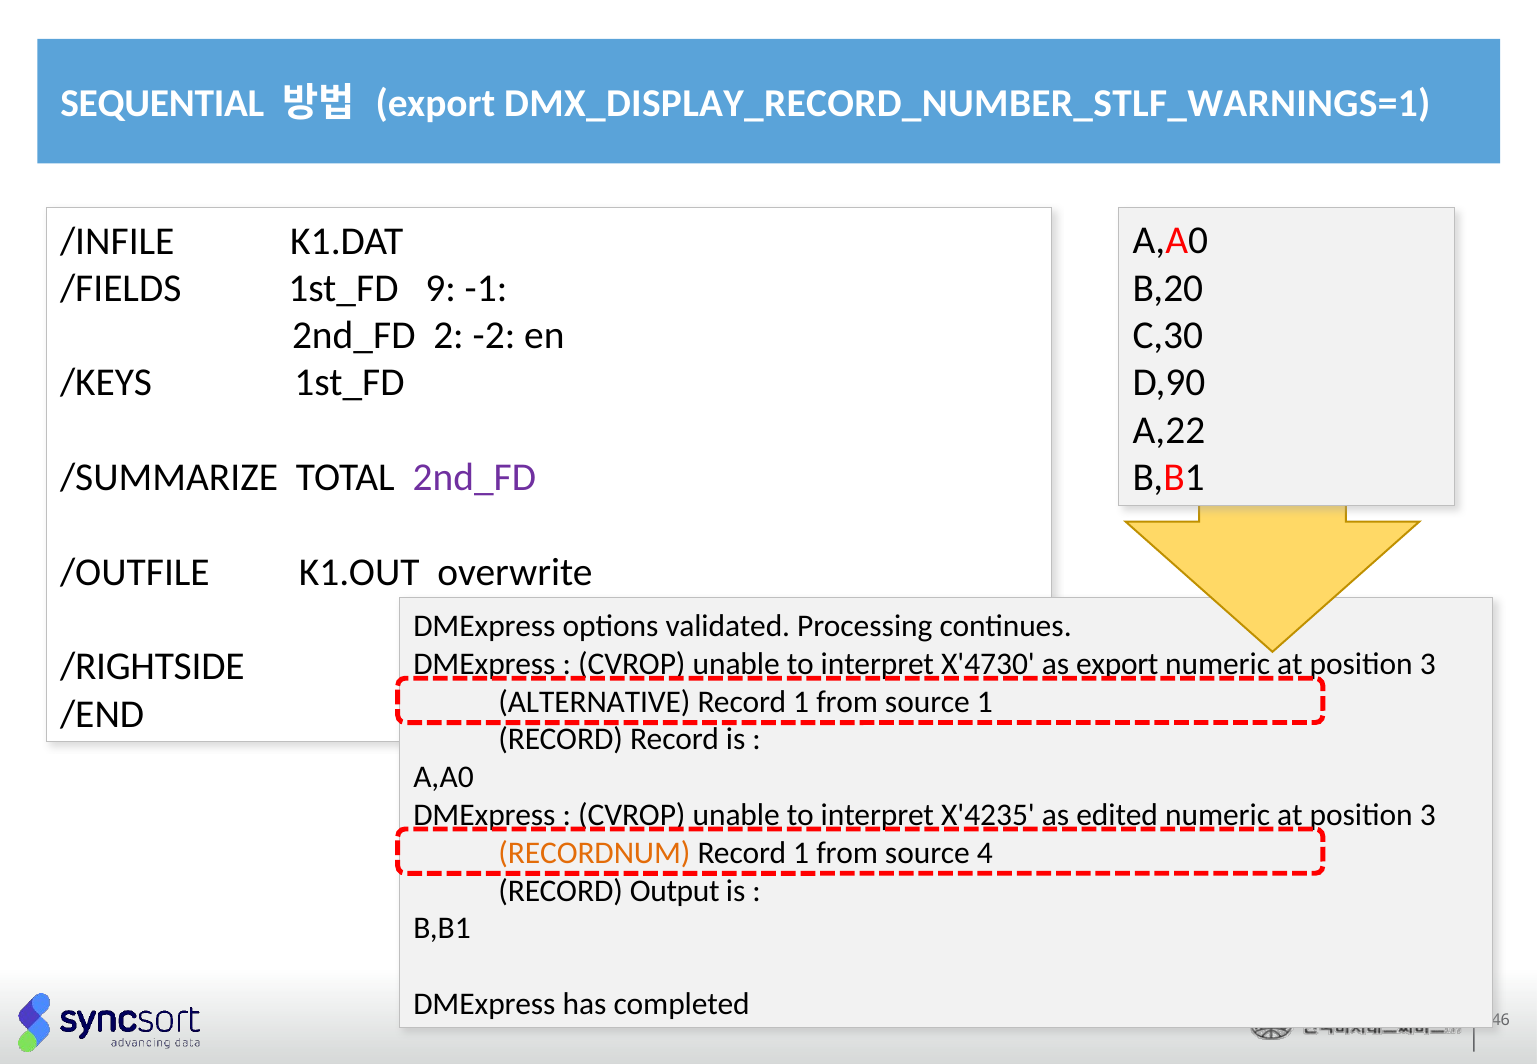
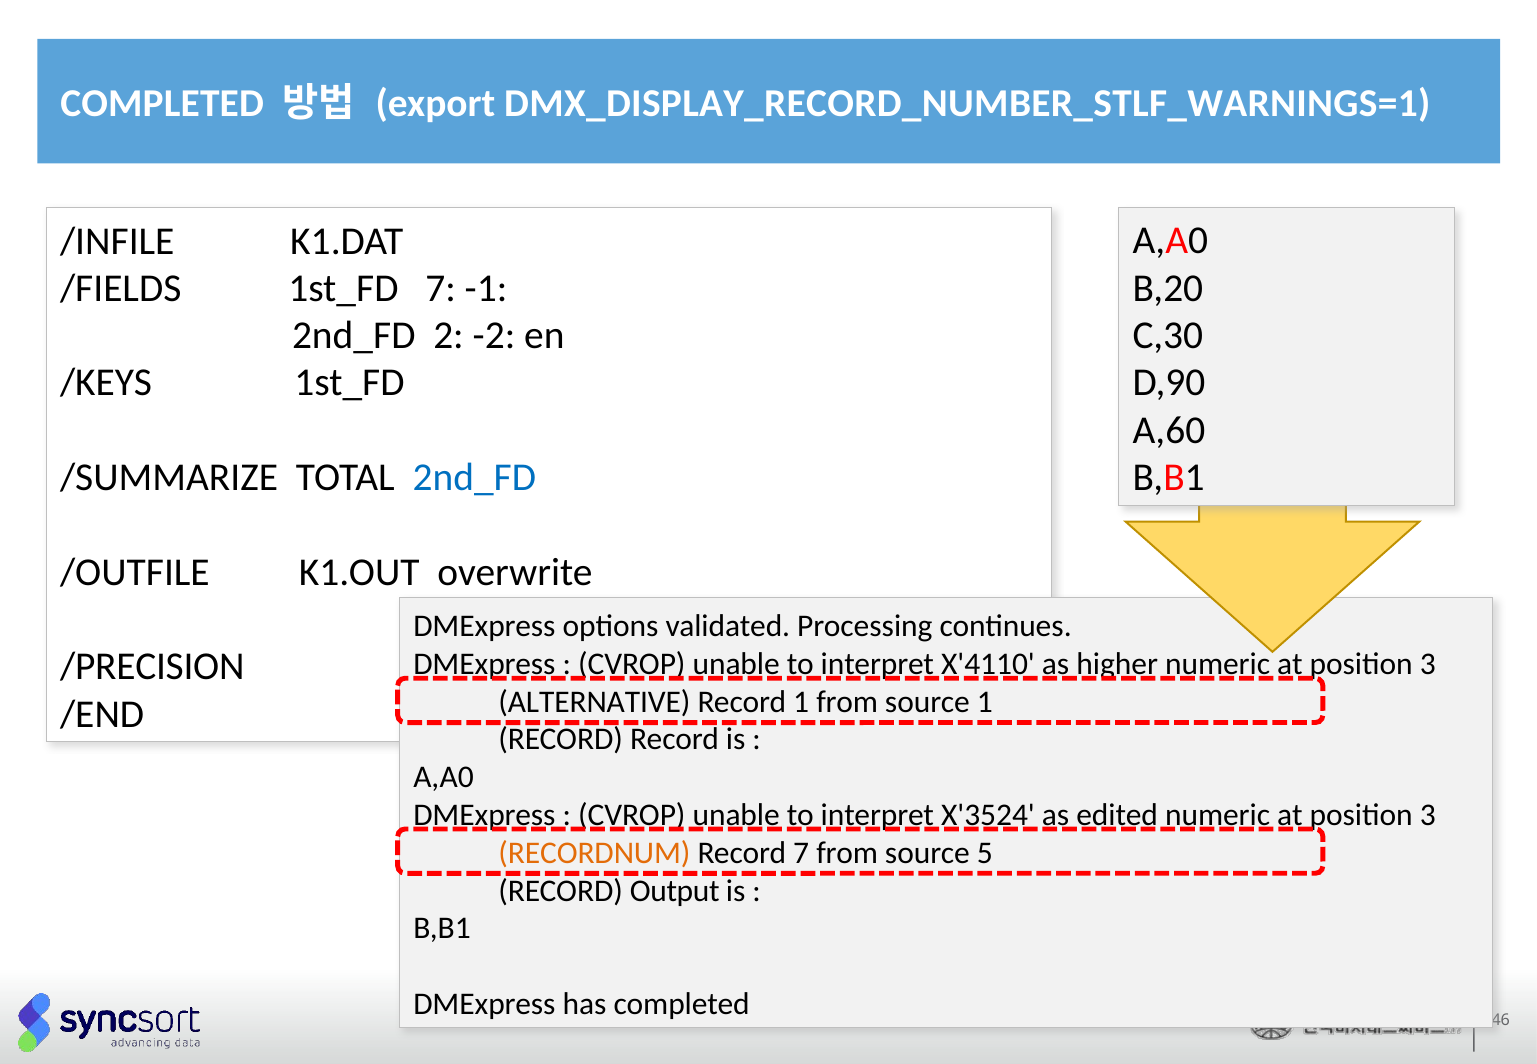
SEQUENTIAL at (162, 104): SEQUENTIAL -> COMPLETED
1st_FD 9: 9 -> 7
A,22: A,22 -> A,60
2nd_FD at (474, 478) colour: purple -> blue
/RIGHTSIDE: /RIGHTSIDE -> /PRECISION
X'4730: X'4730 -> X'4110
as export: export -> higher
X'4235: X'4235 -> X'3524
1 at (801, 853): 1 -> 7
4: 4 -> 5
